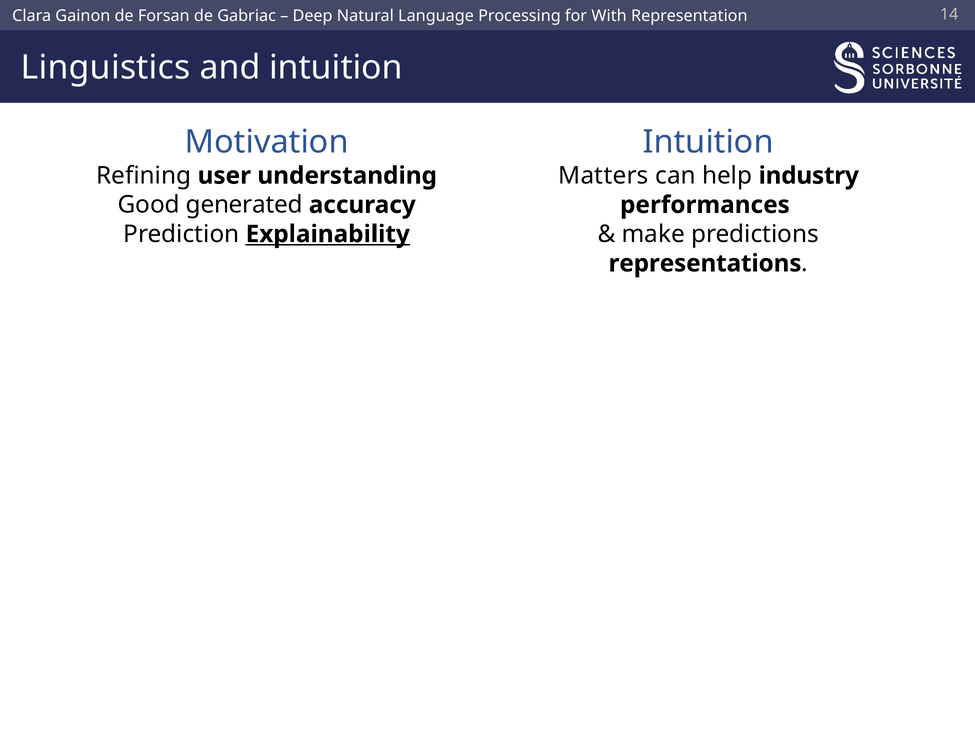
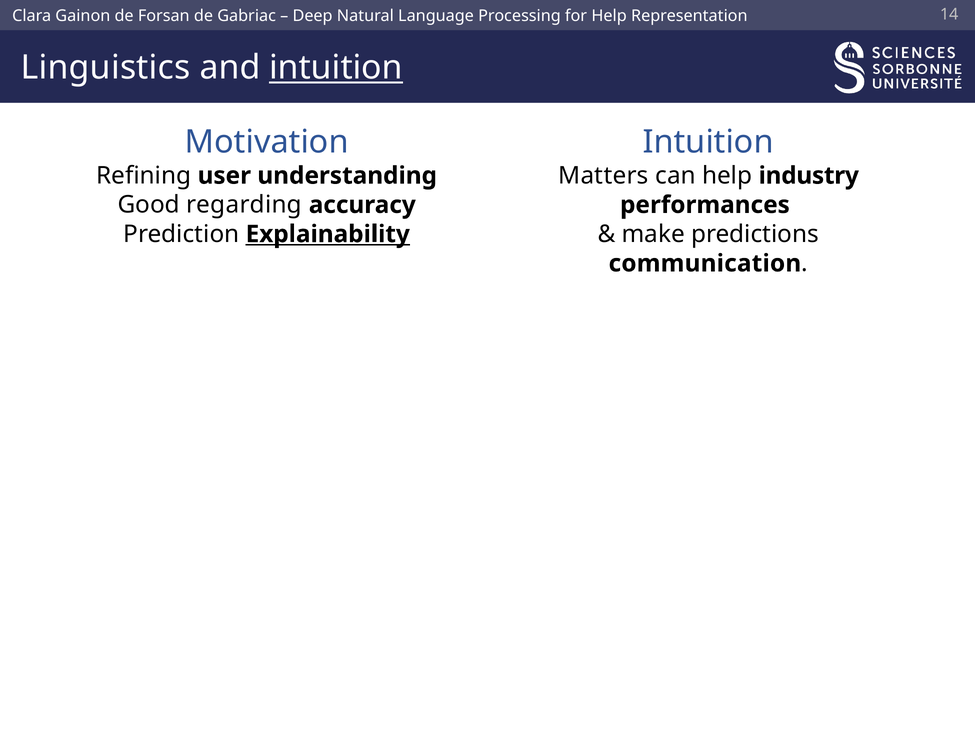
With at (609, 16): With -> Help
intuition at (336, 68) underline: none -> present
generated: generated -> regarding
representations: representations -> communication
